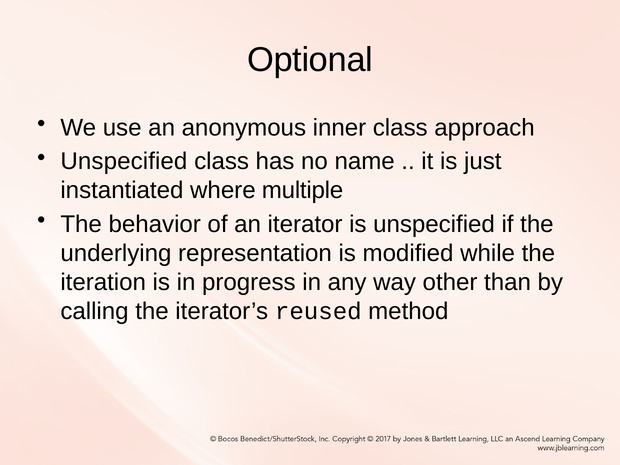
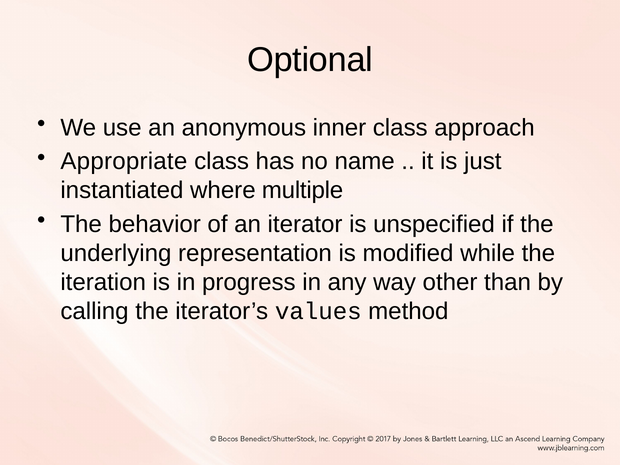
Unspecified at (124, 162): Unspecified -> Appropriate
reused: reused -> values
